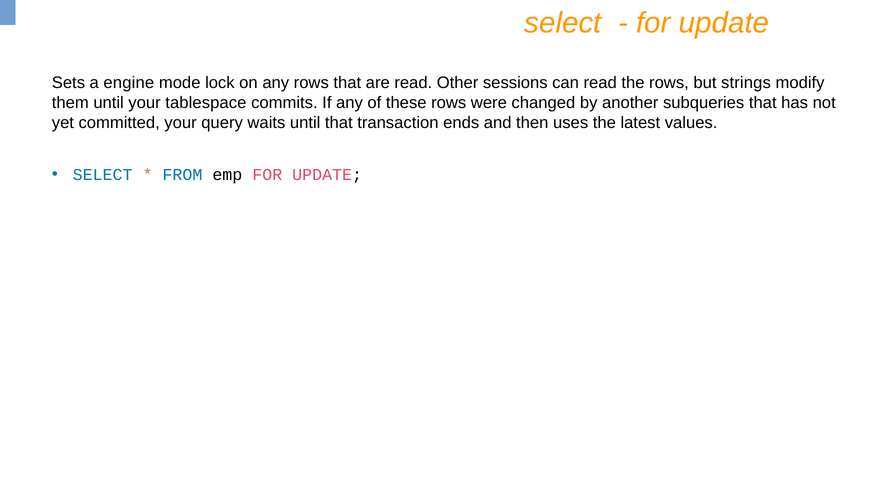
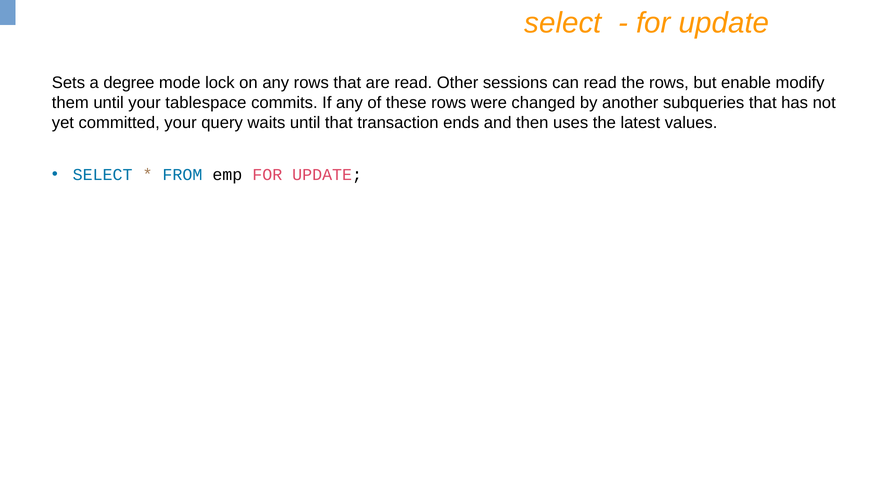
engine: engine -> degree
strings: strings -> enable
